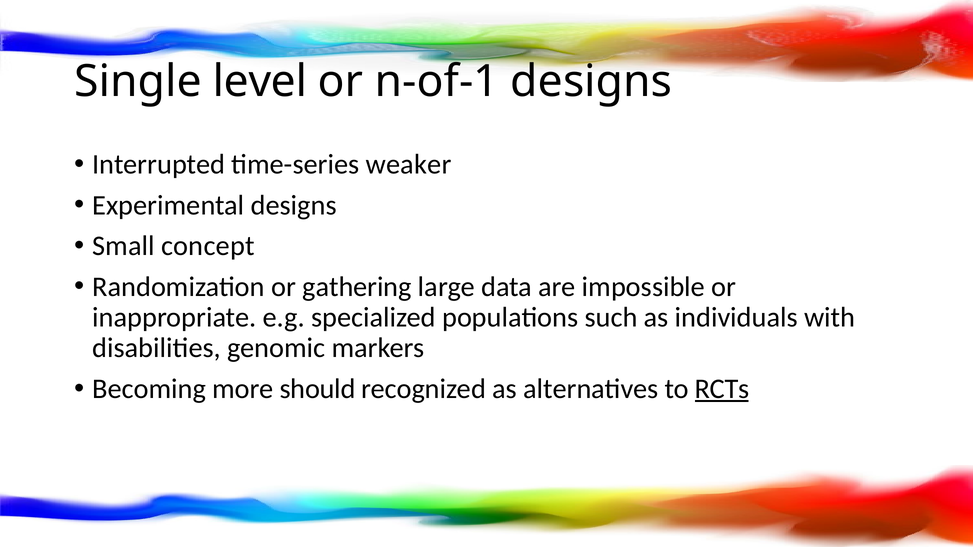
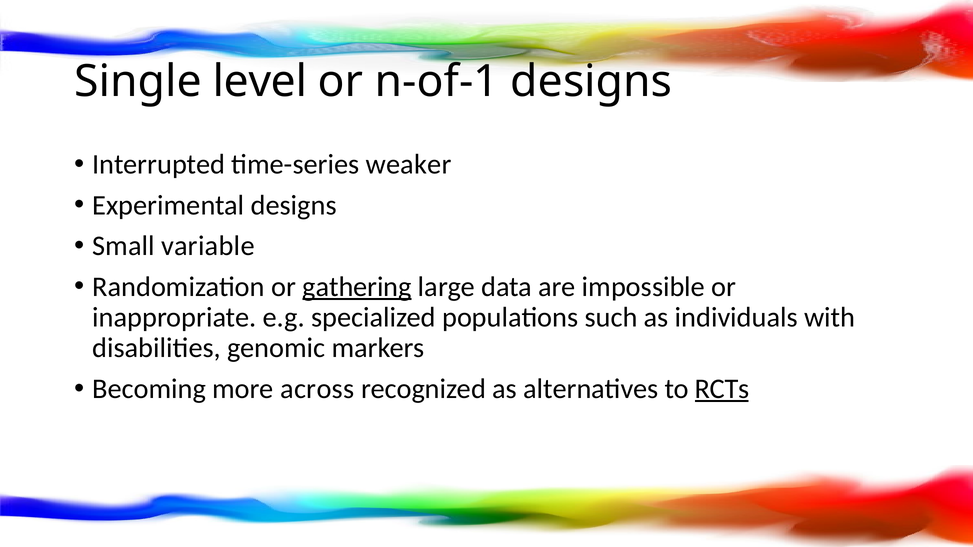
concept: concept -> variable
gathering underline: none -> present
should: should -> across
